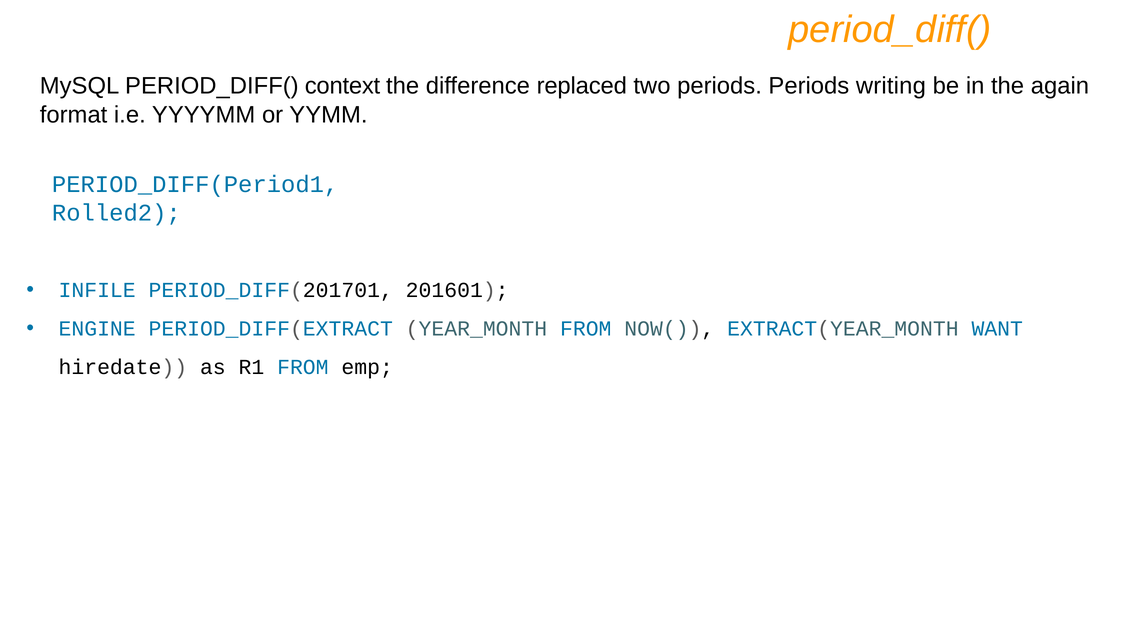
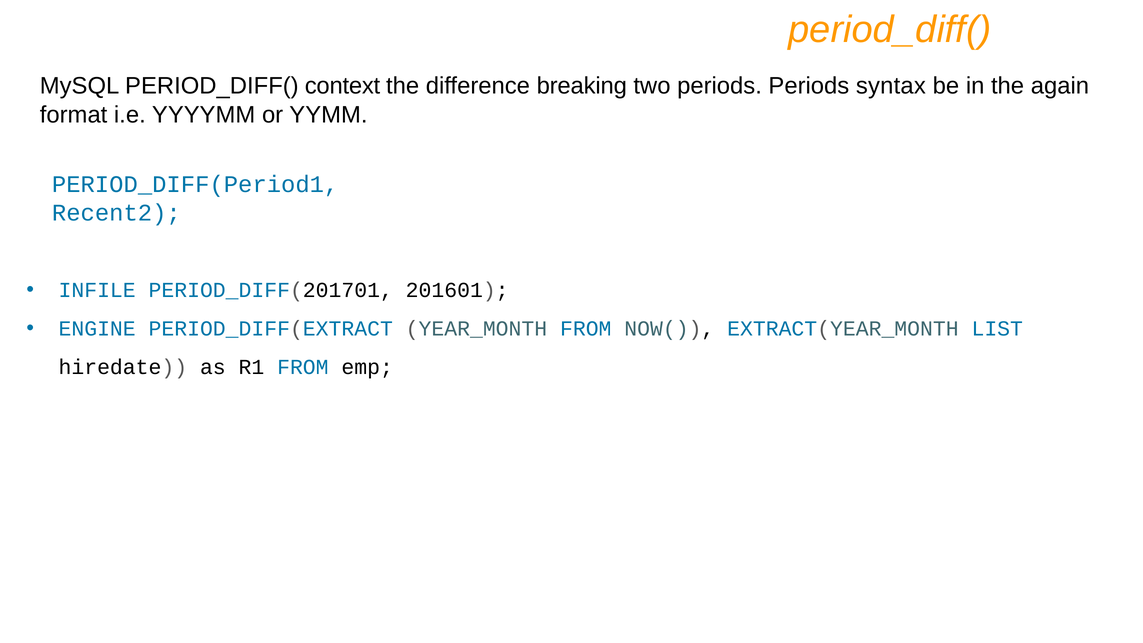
replaced: replaced -> breaking
writing: writing -> syntax
Rolled2: Rolled2 -> Recent2
WANT: WANT -> LIST
